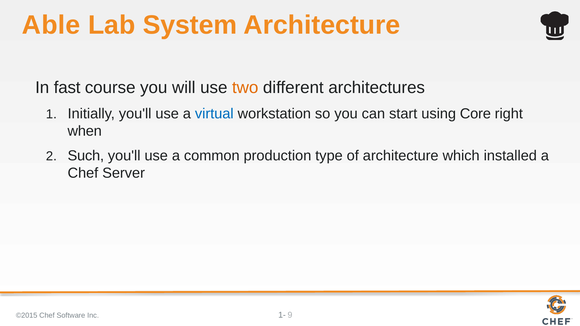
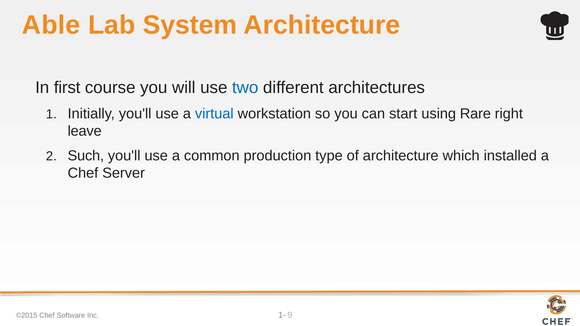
fast: fast -> first
two colour: orange -> blue
Core: Core -> Rare
when: when -> leave
